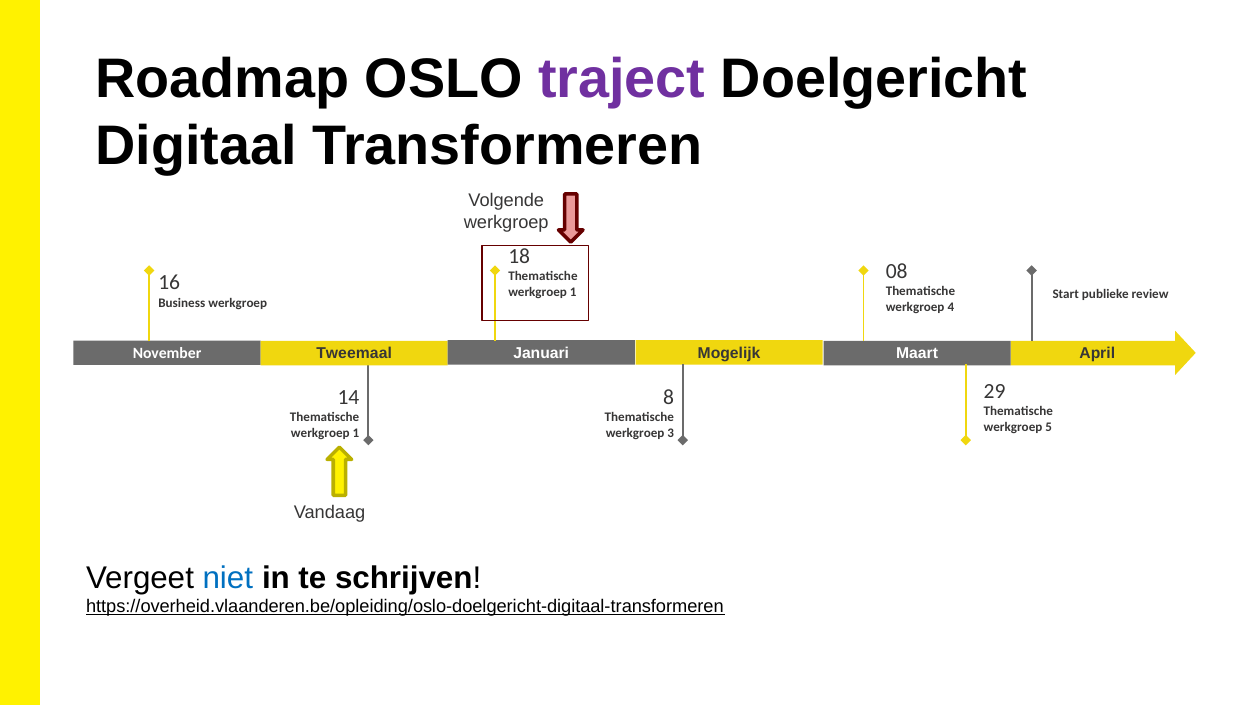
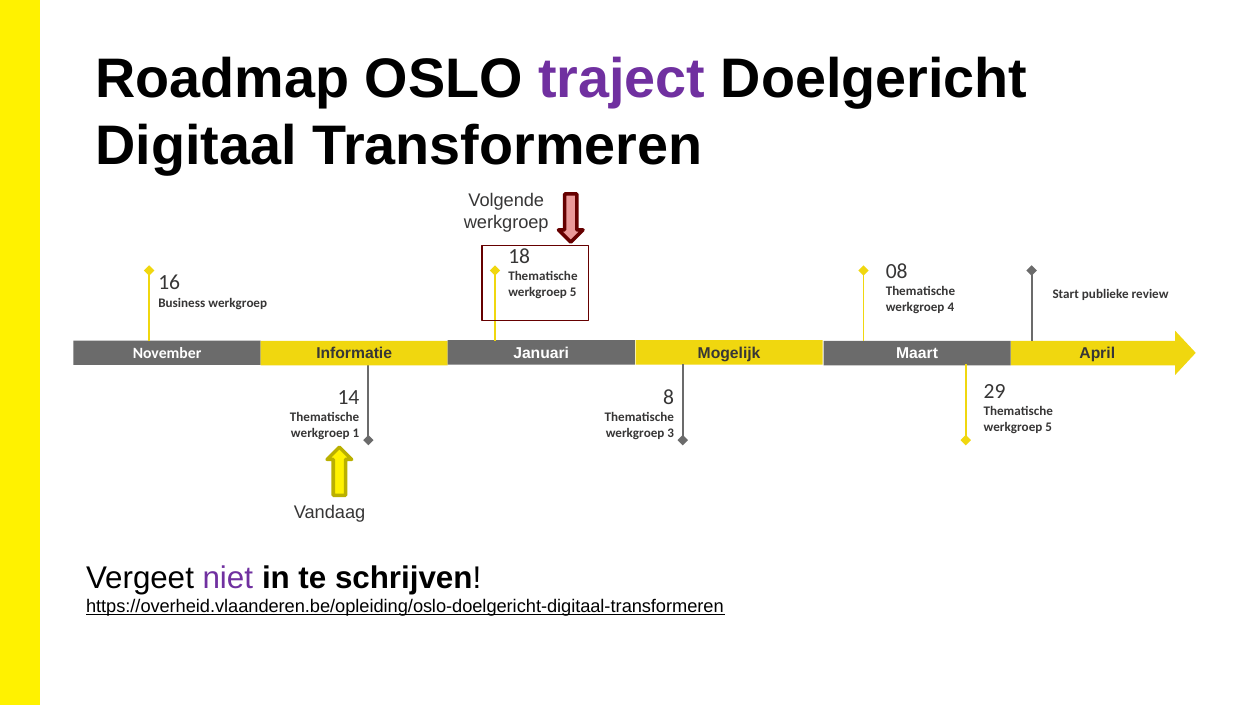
1 at (573, 292): 1 -> 5
Tweemaal: Tweemaal -> Informatie
niet colour: blue -> purple
